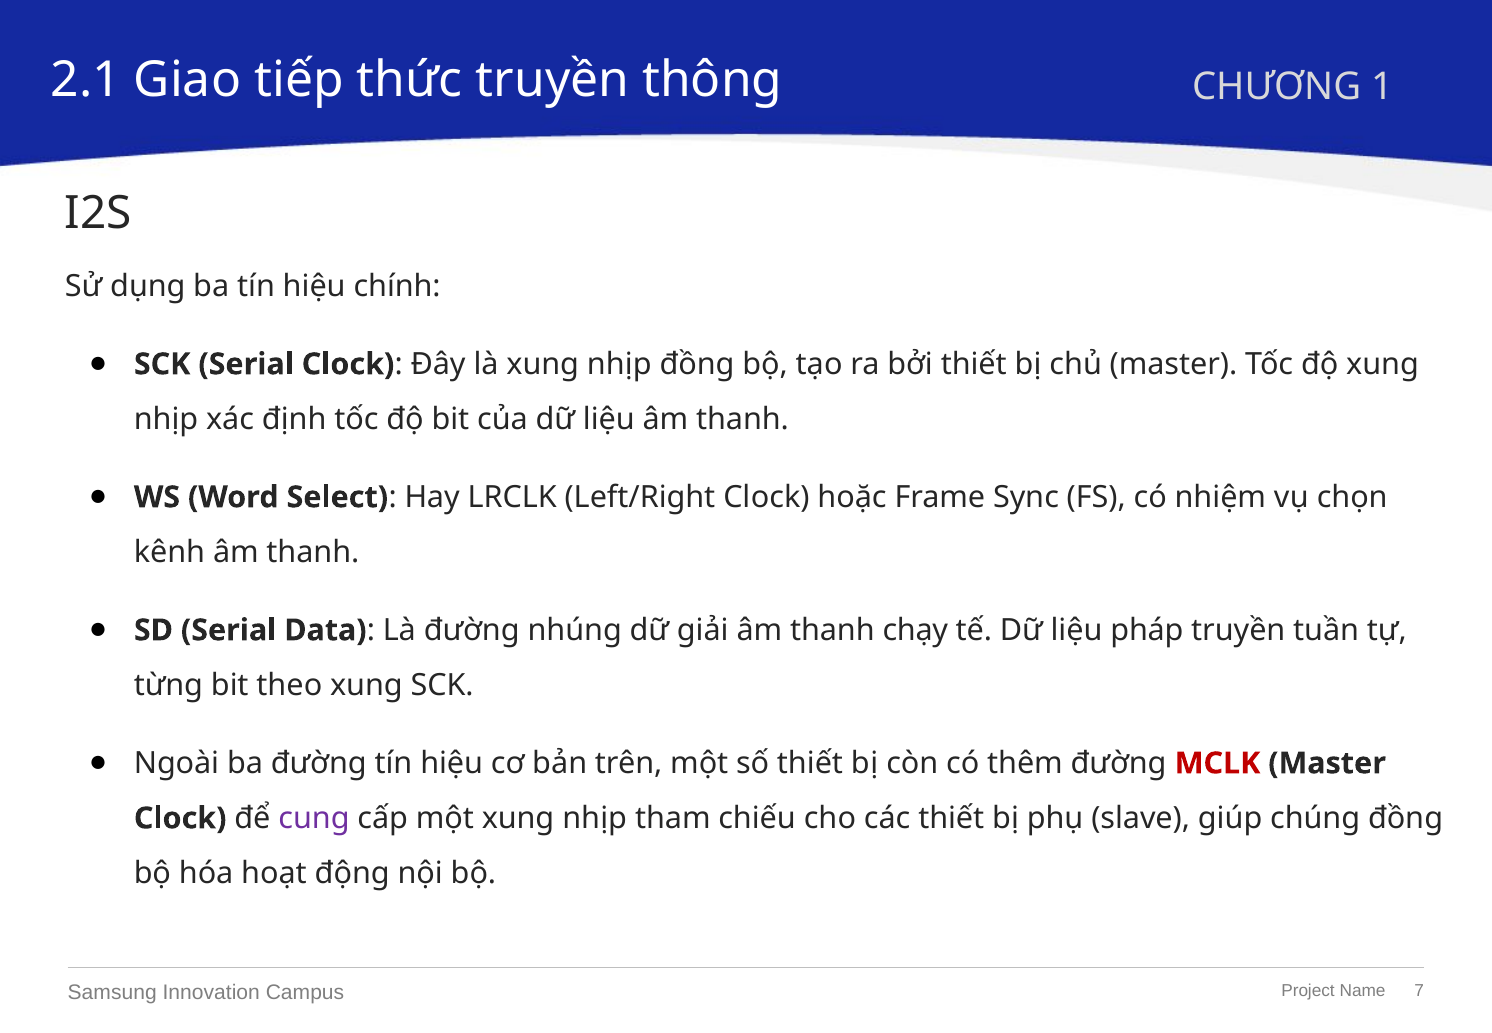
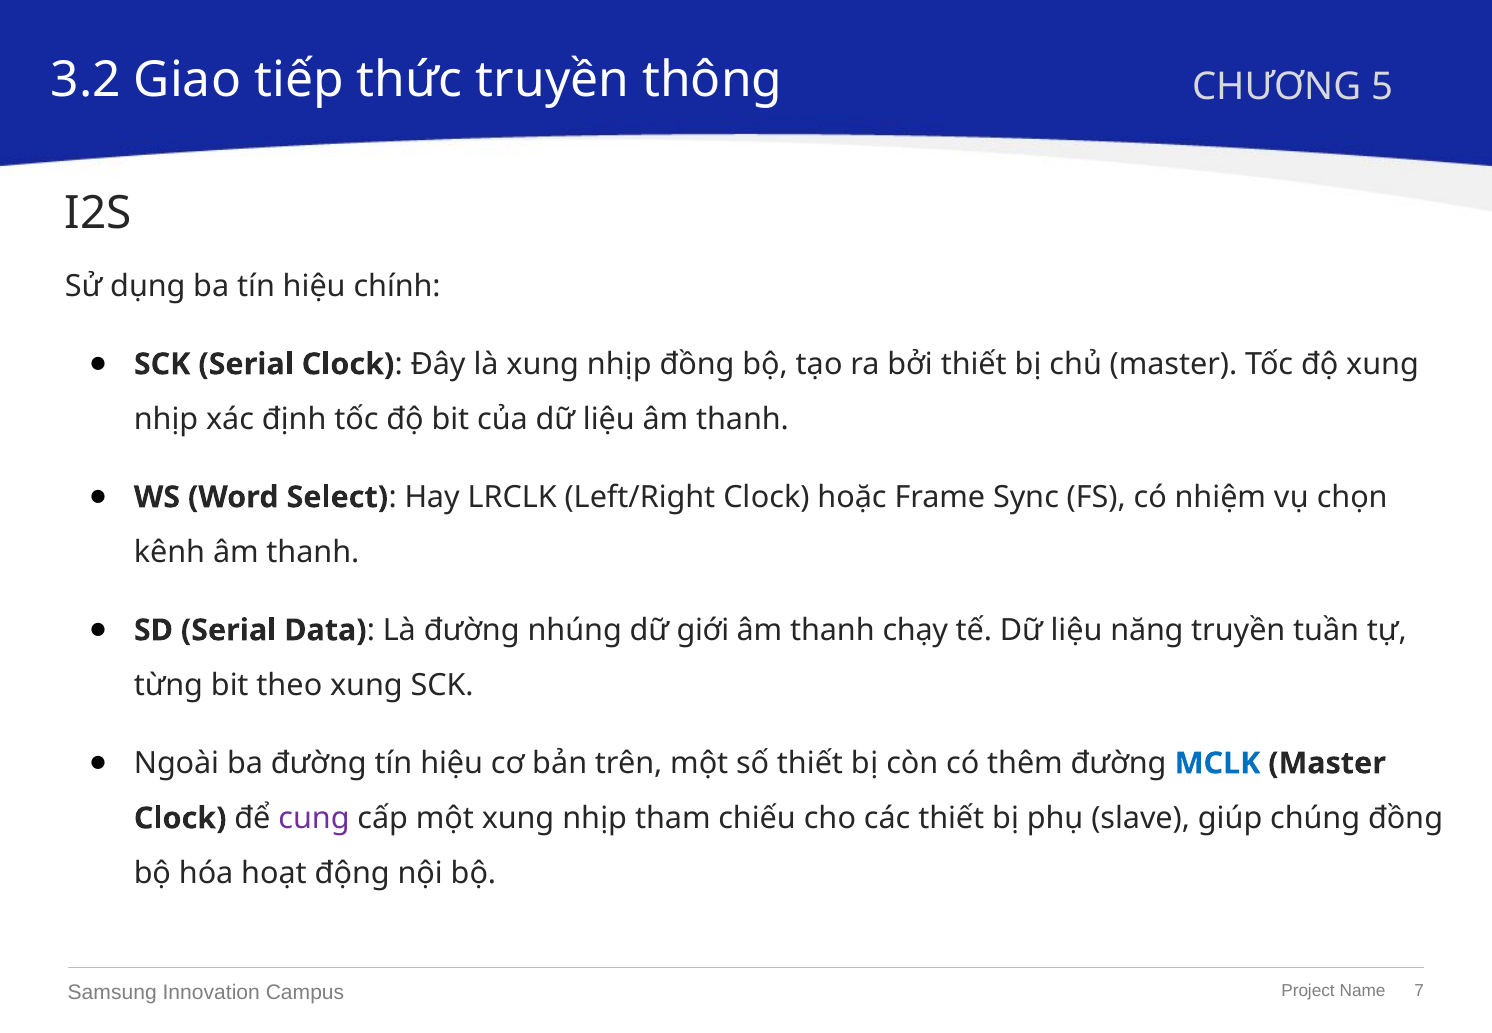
2.1: 2.1 -> 3.2
1: 1 -> 5
giải: giải -> giới
pháp: pháp -> năng
MCLK colour: red -> blue
